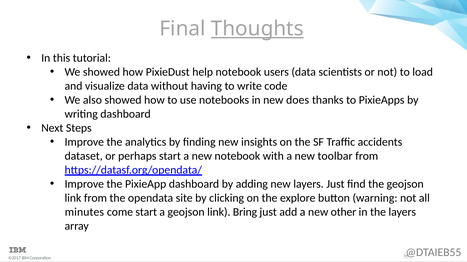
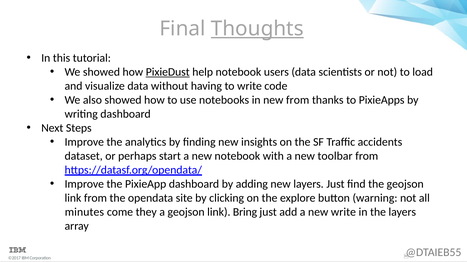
PixieDust underline: none -> present
new does: does -> from
come start: start -> they
new other: other -> write
